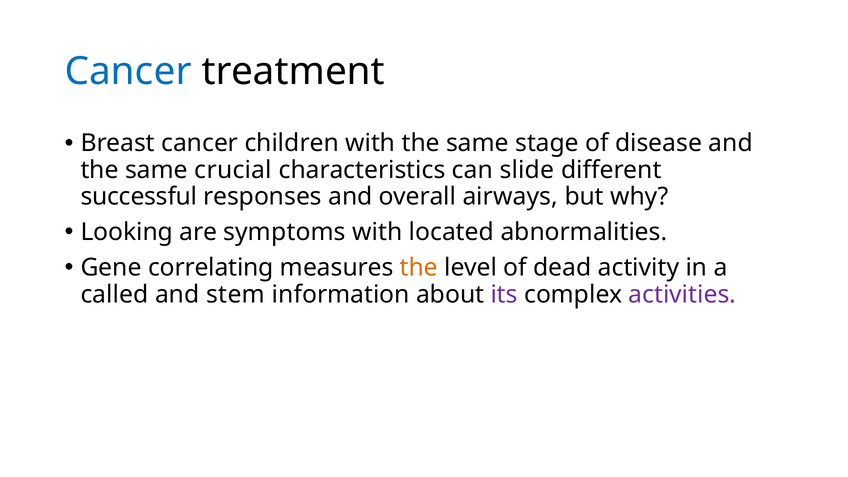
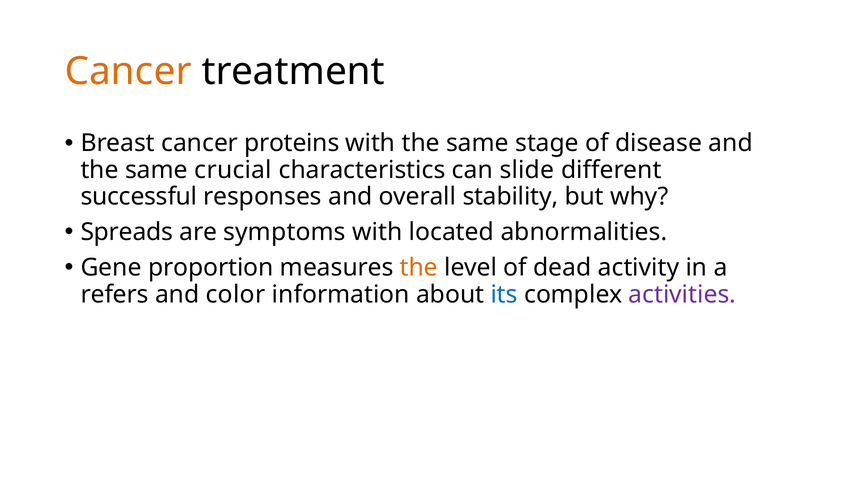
Cancer at (128, 71) colour: blue -> orange
children: children -> proteins
airways: airways -> stability
Looking: Looking -> Spreads
correlating: correlating -> proportion
called: called -> refers
stem: stem -> color
its colour: purple -> blue
